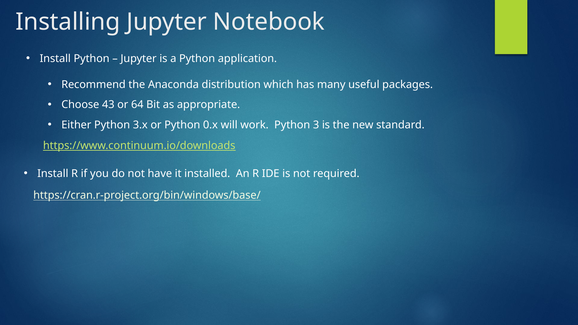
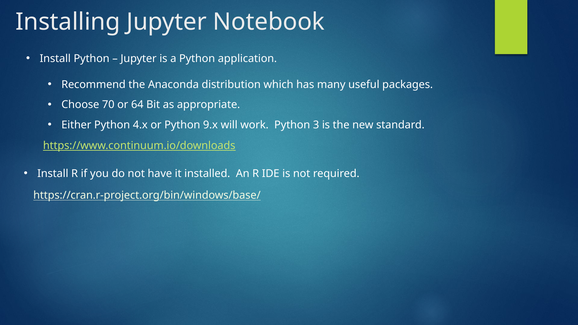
43: 43 -> 70
3.x: 3.x -> 4.x
0.x: 0.x -> 9.x
